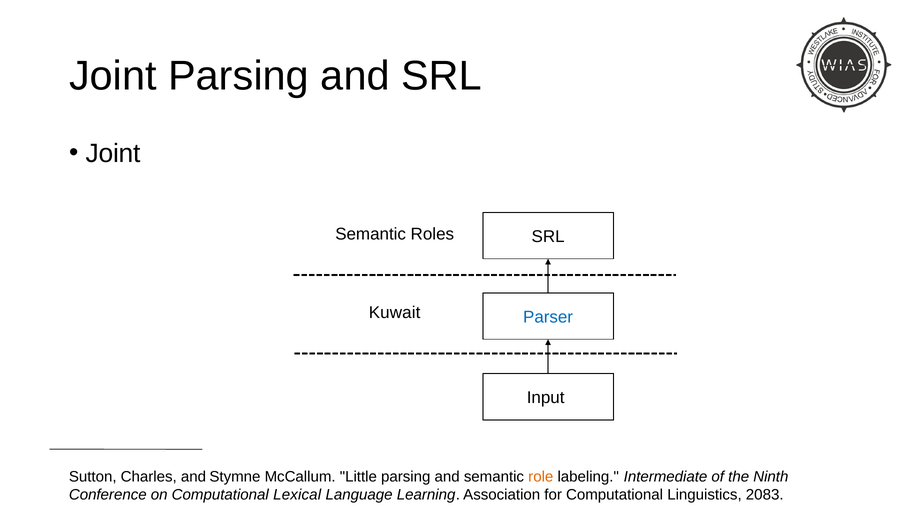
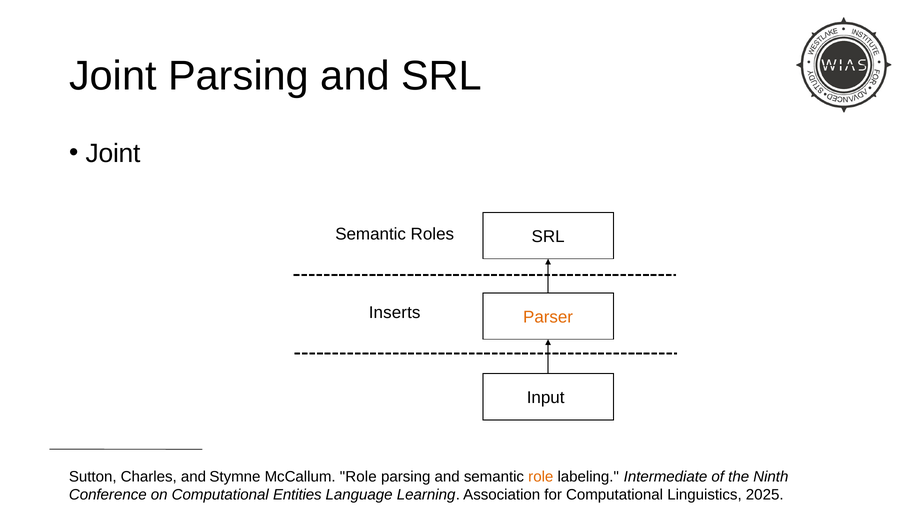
Kuwait: Kuwait -> Inserts
Parser colour: blue -> orange
McCallum Little: Little -> Role
Lexical: Lexical -> Entities
2083: 2083 -> 2025
